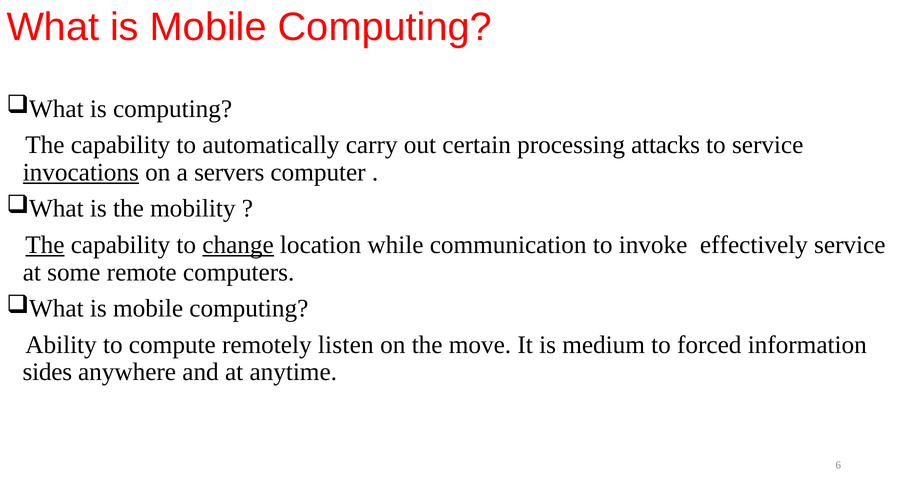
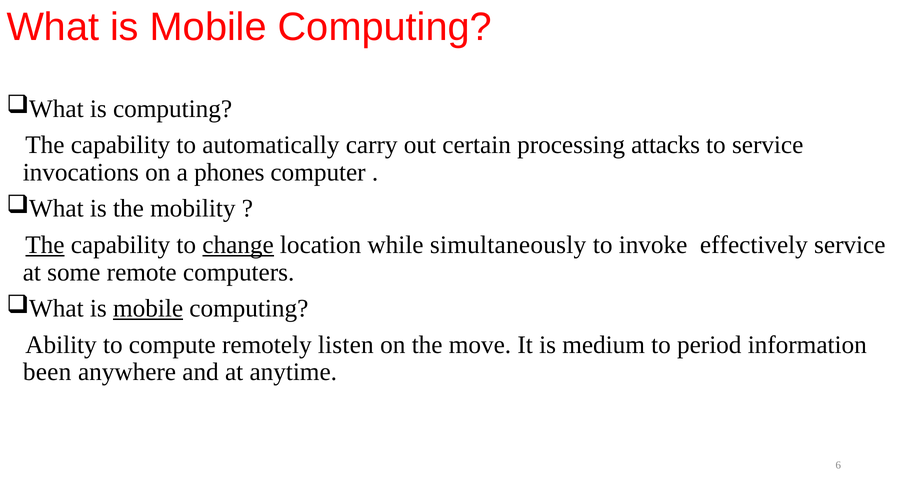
invocations underline: present -> none
servers: servers -> phones
communication: communication -> simultaneously
mobile at (148, 309) underline: none -> present
forced: forced -> period
sides: sides -> been
